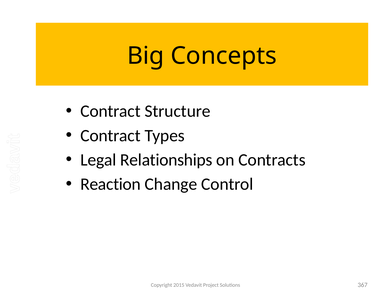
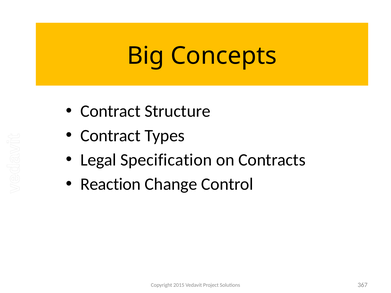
Relationships: Relationships -> Specification
